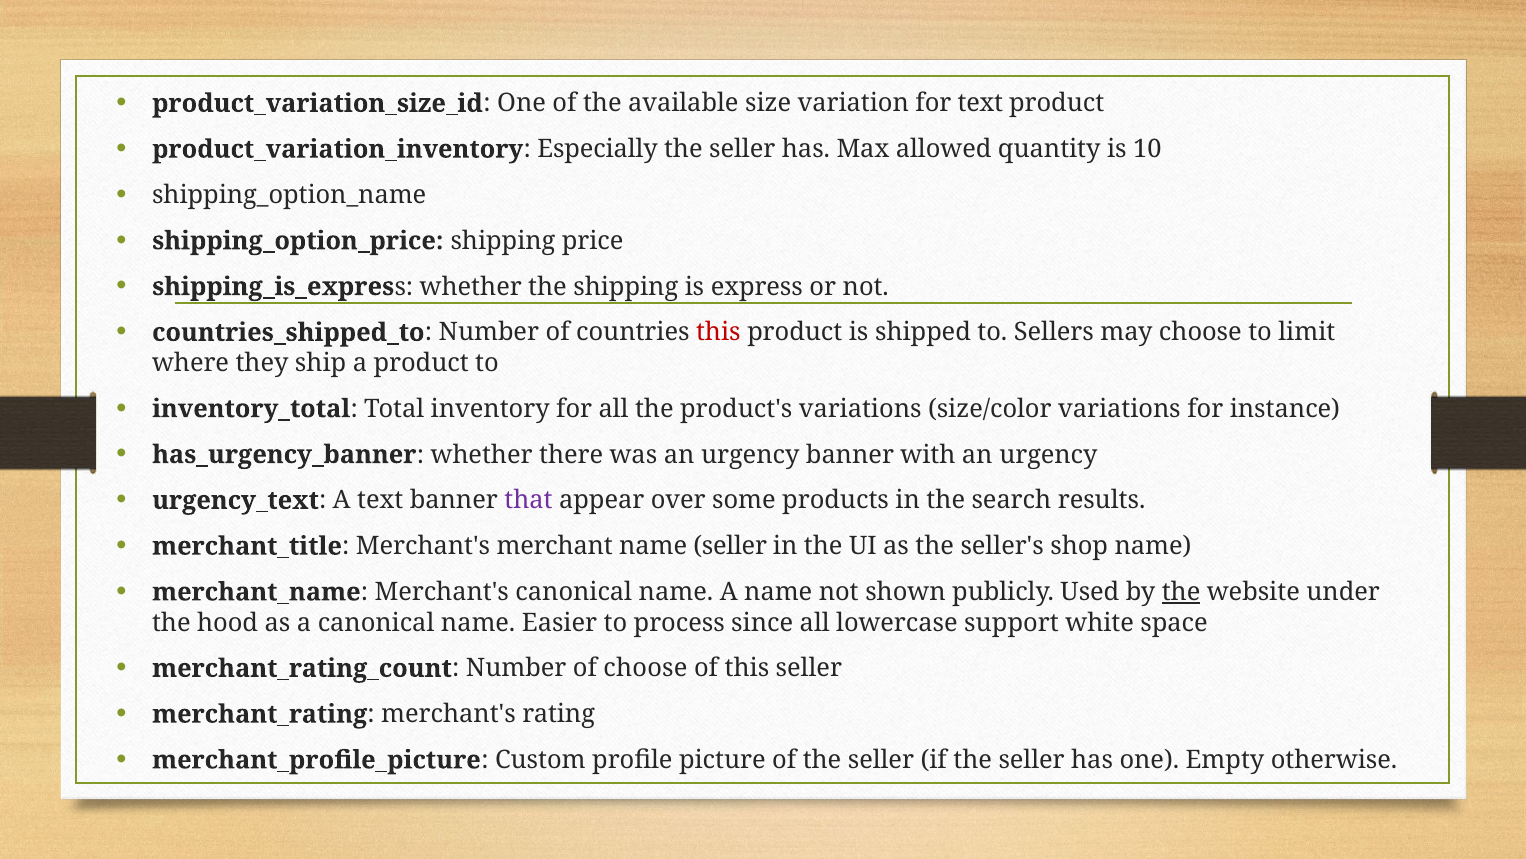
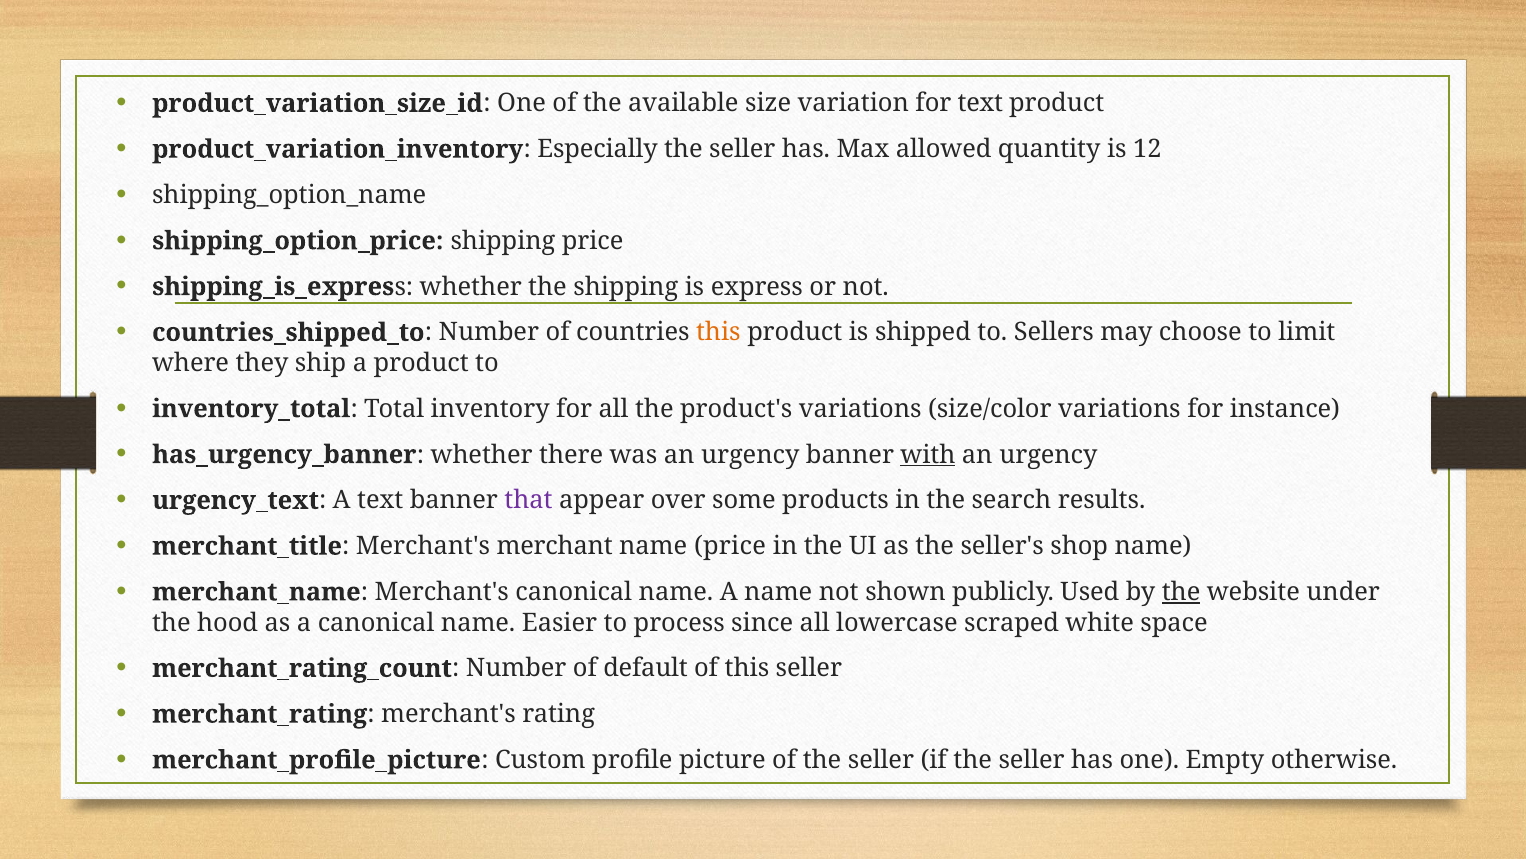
10: 10 -> 12
this at (718, 332) colour: red -> orange
with underline: none -> present
name seller: seller -> price
support: support -> scraped
of choose: choose -> default
